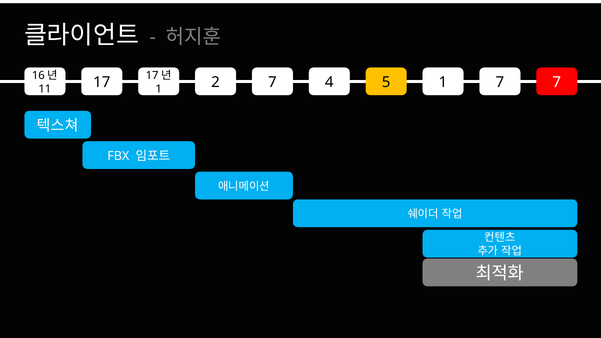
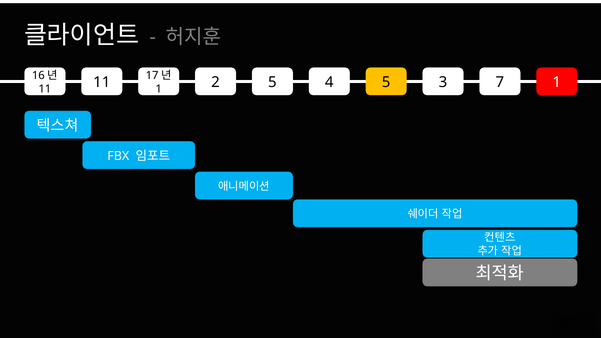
2 7: 7 -> 5
4 1: 1 -> 3
5 7: 7 -> 1
11 17: 17 -> 11
